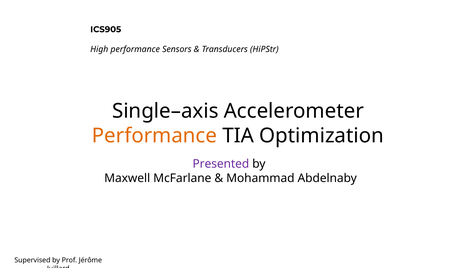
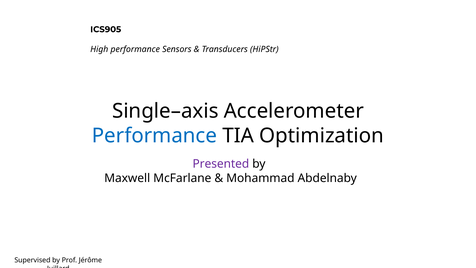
Performance at (154, 136) colour: orange -> blue
